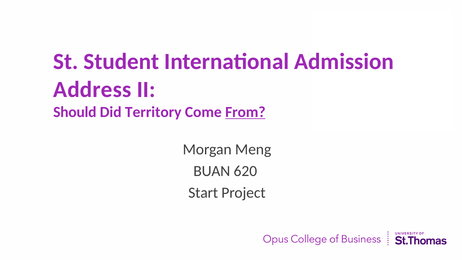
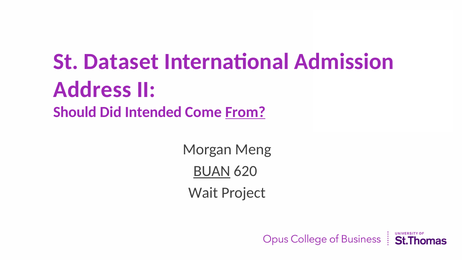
Student: Student -> Dataset
Territory: Territory -> Intended
BUAN underline: none -> present
Start: Start -> Wait
